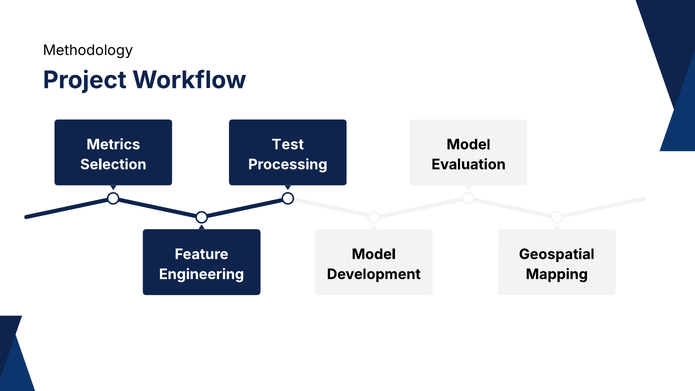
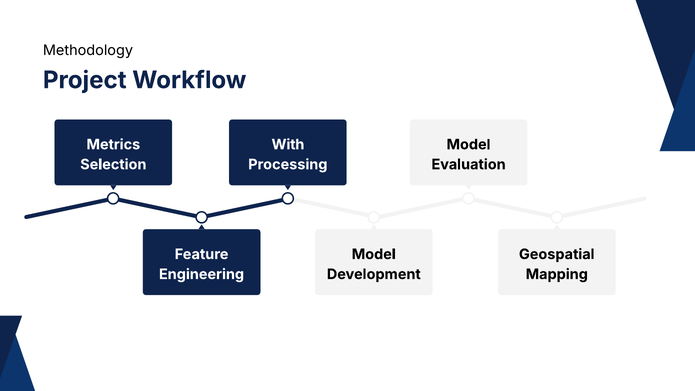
Test: Test -> With
